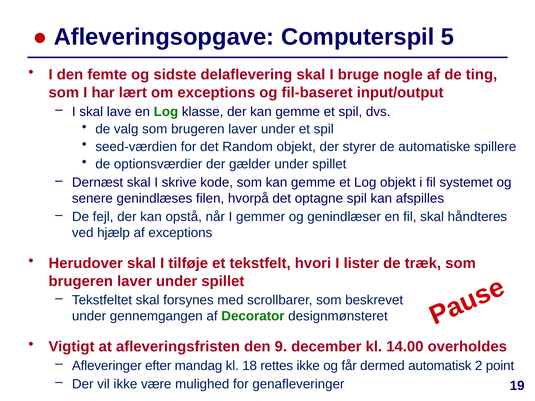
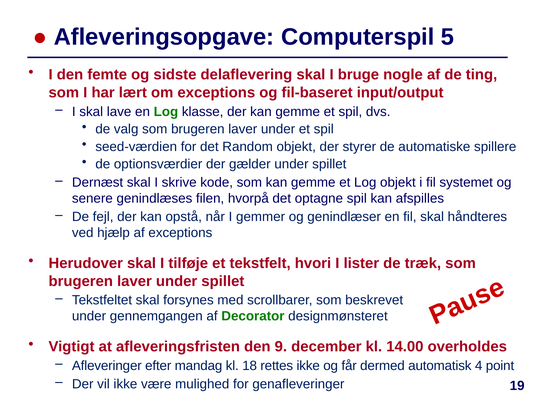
2: 2 -> 4
